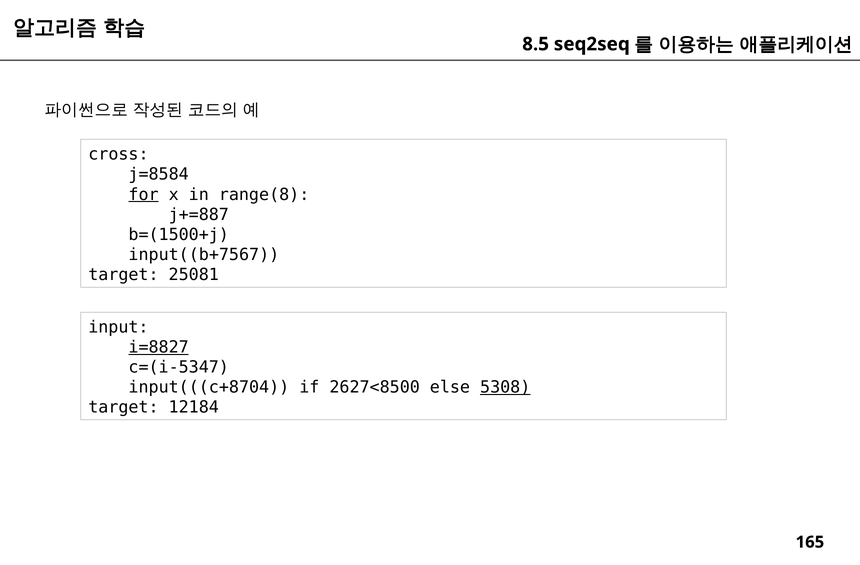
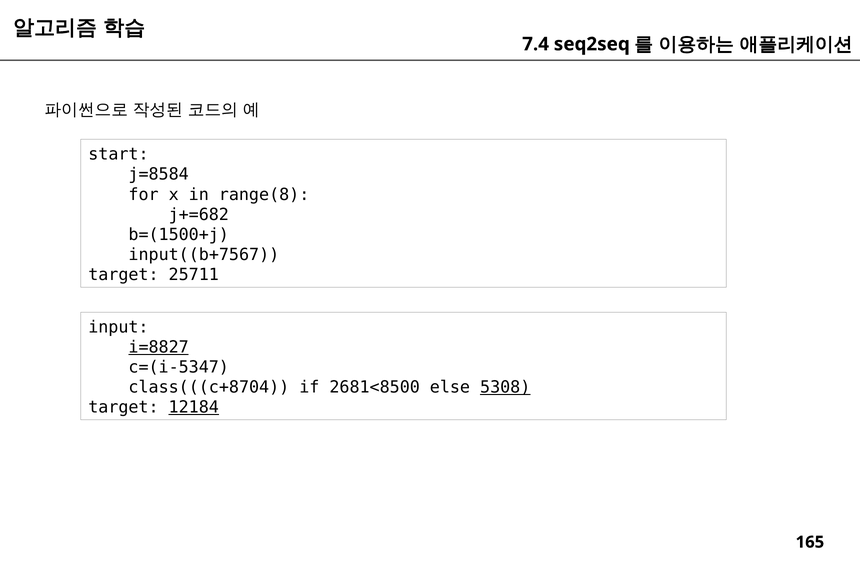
8.5: 8.5 -> 7.4
cross: cross -> start
for underline: present -> none
j+=887: j+=887 -> j+=682
25081: 25081 -> 25711
input(((c+8704: input(((c+8704 -> class(((c+8704
2627<8500: 2627<8500 -> 2681<8500
12184 underline: none -> present
